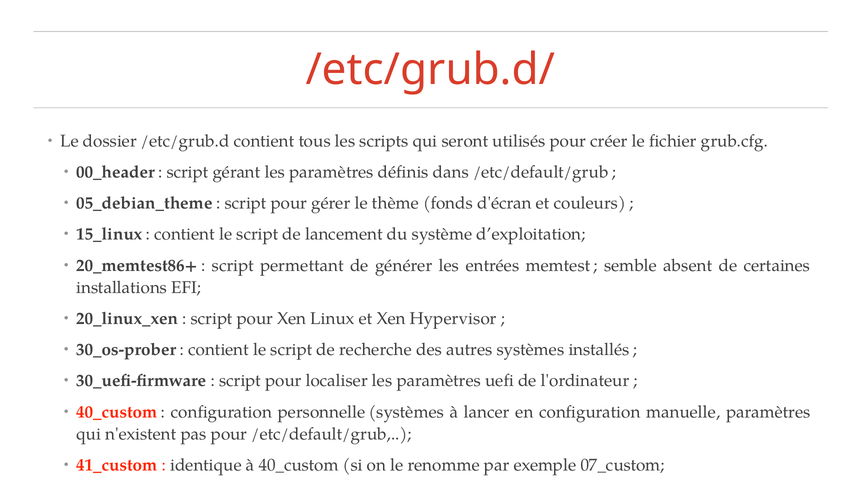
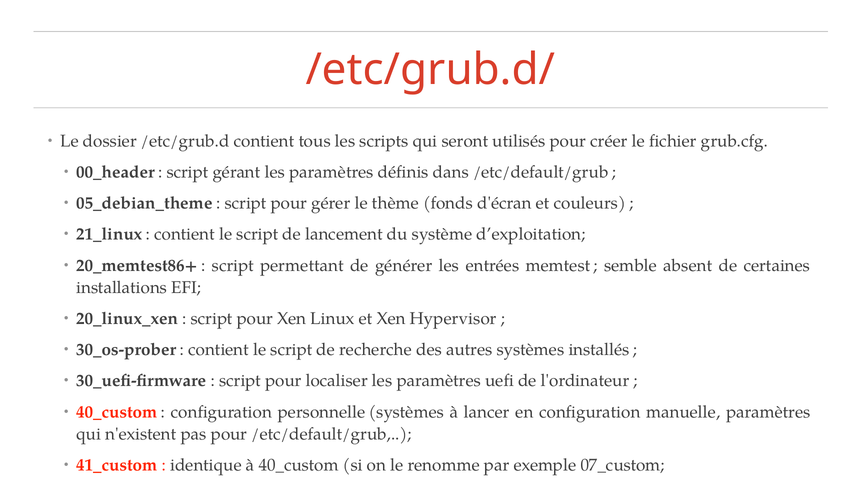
15_linux: 15_linux -> 21_linux
